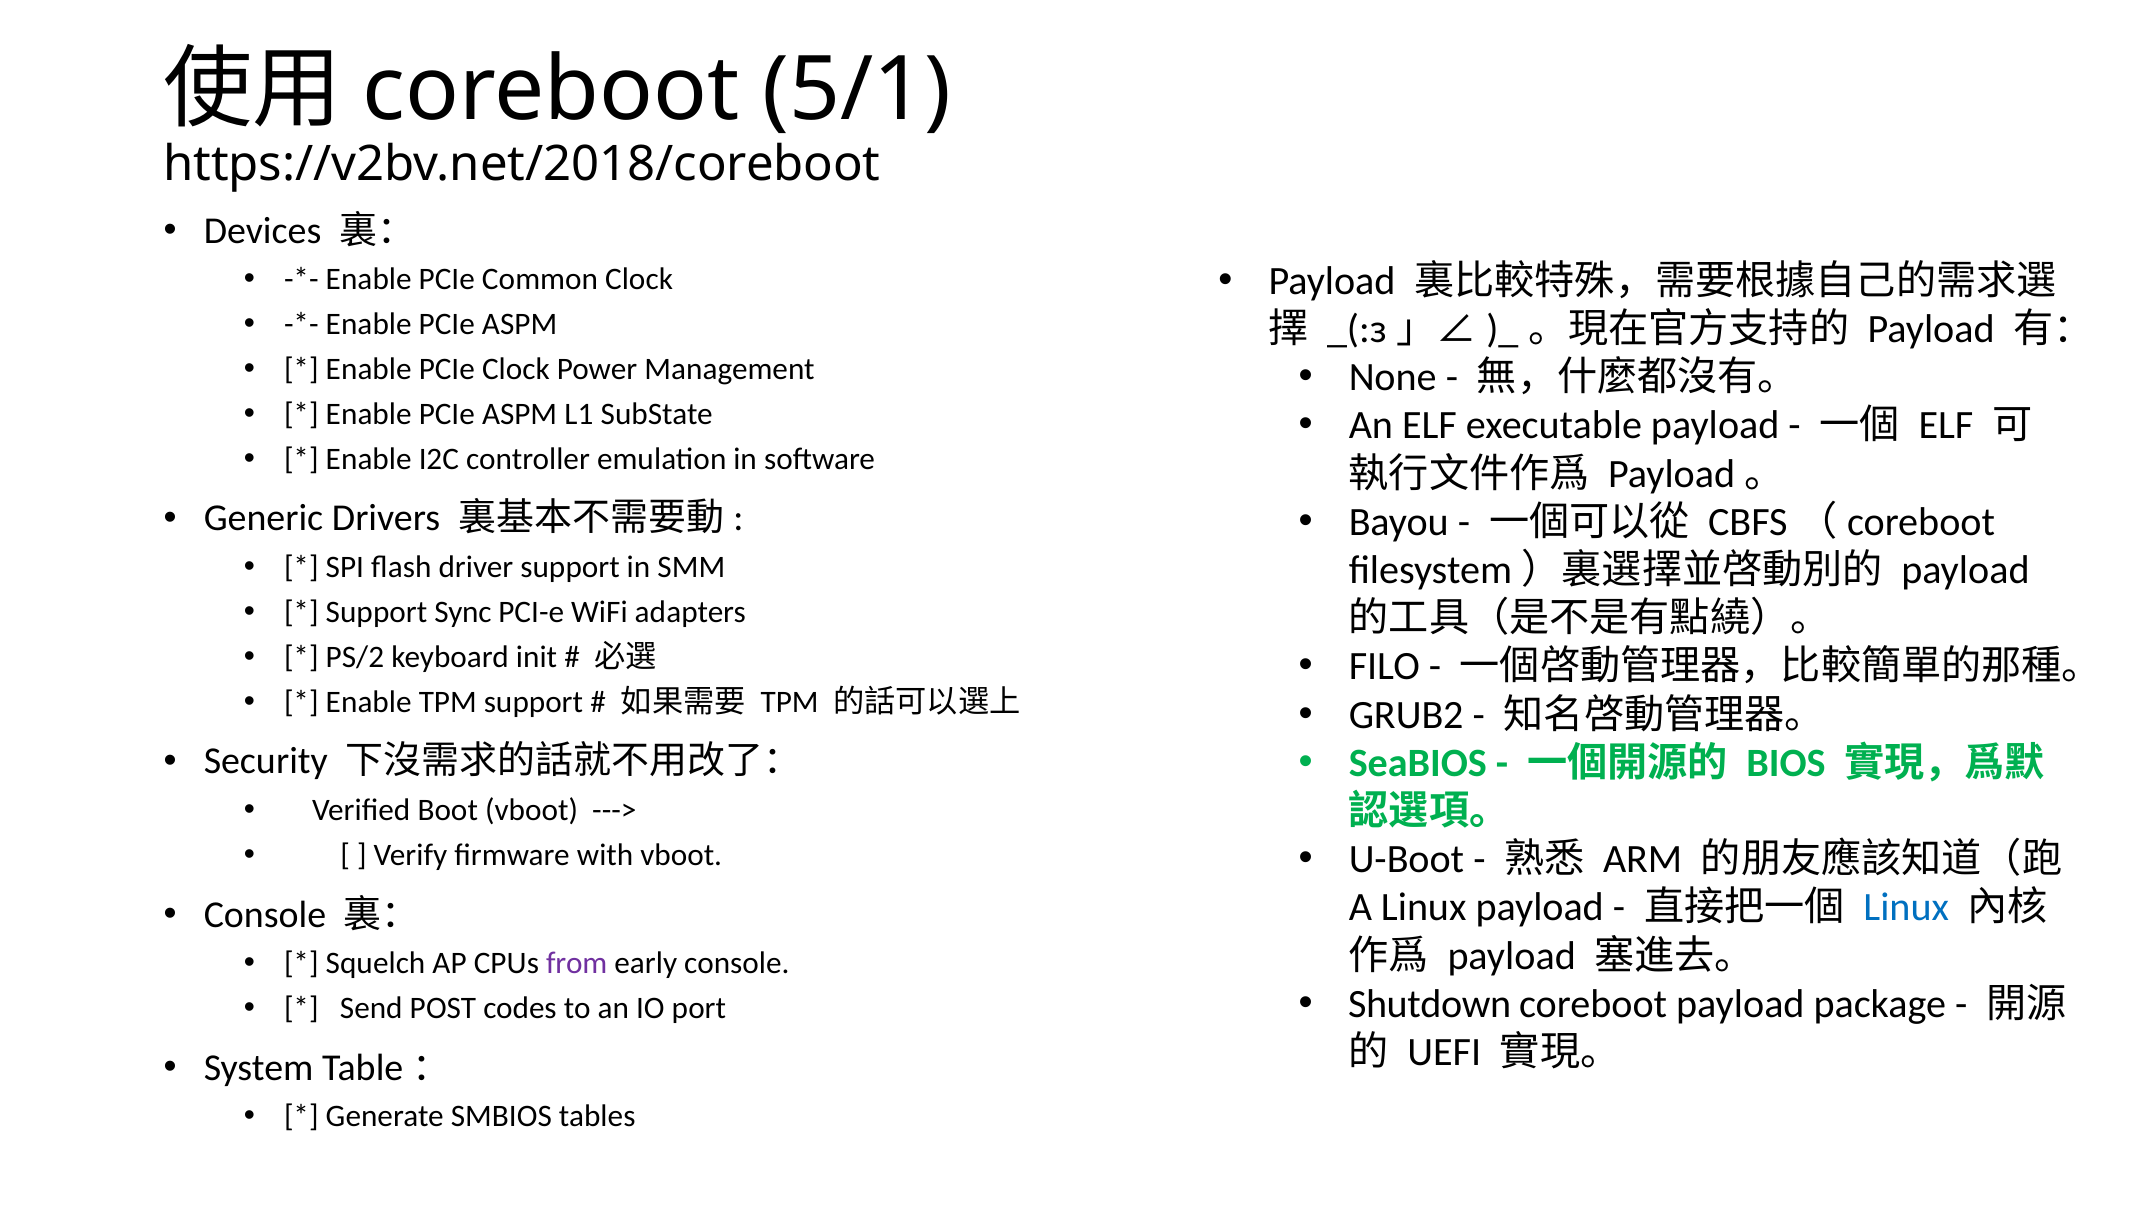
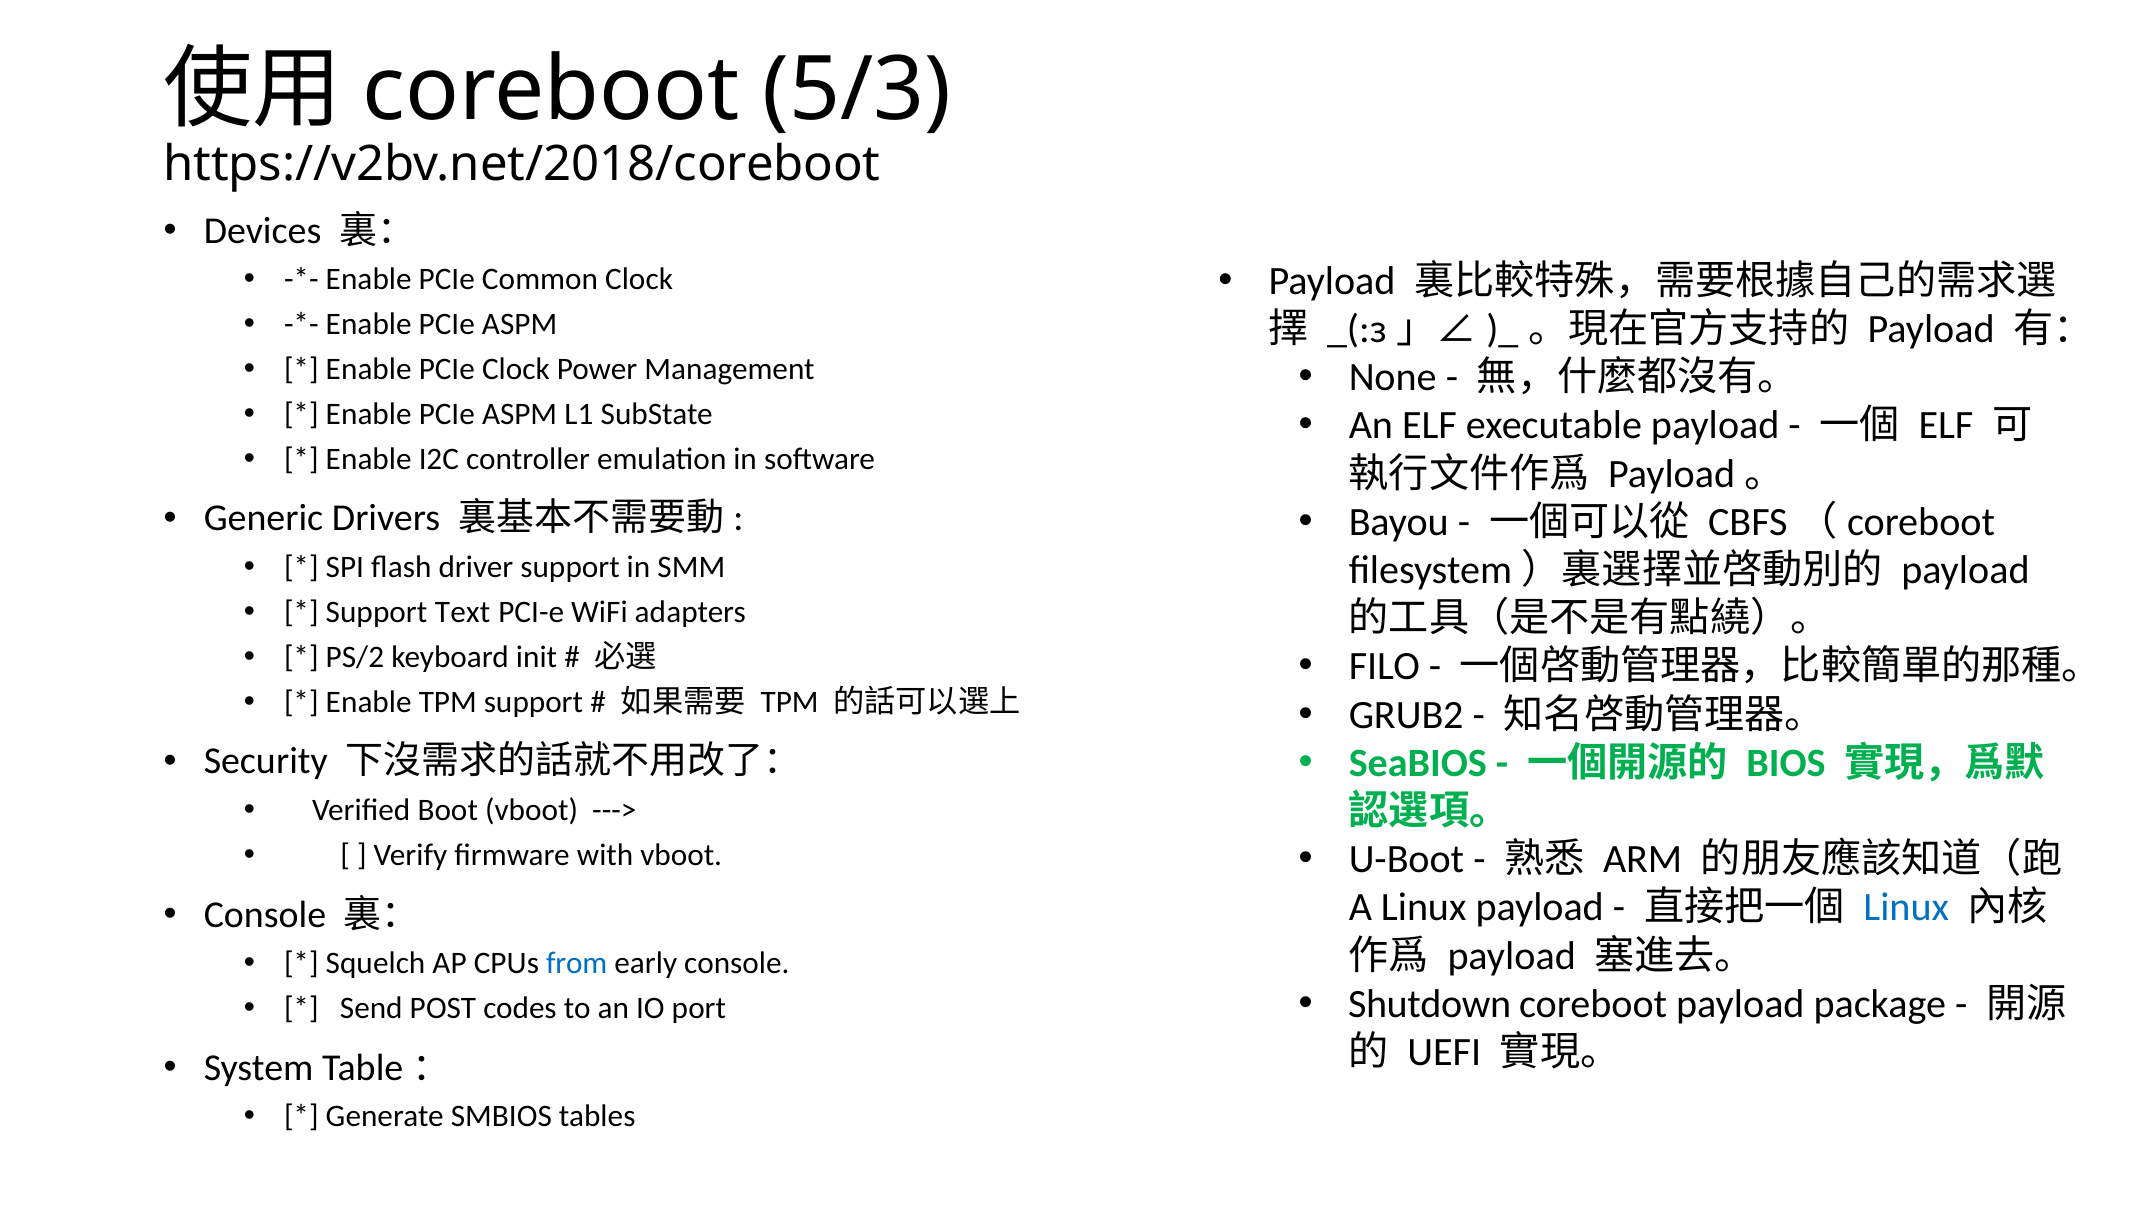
5/1: 5/1 -> 5/3
Sync: Sync -> Text
from colour: purple -> blue
